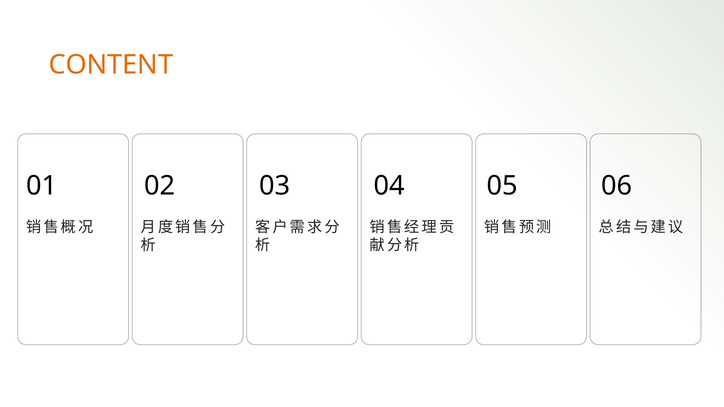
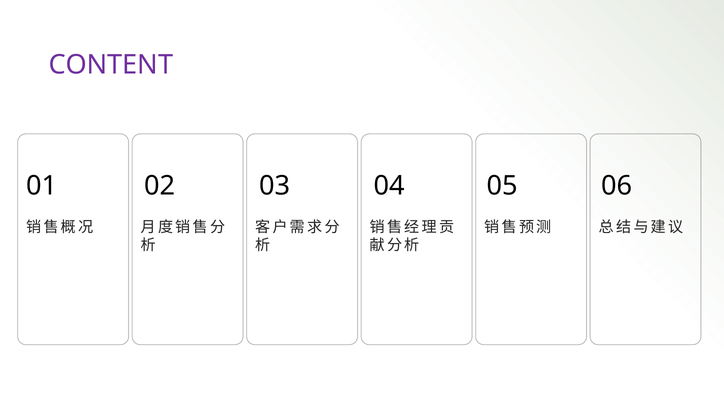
CONTENT colour: orange -> purple
